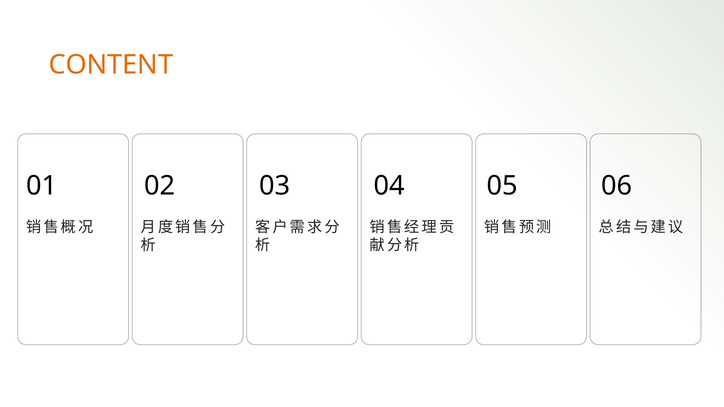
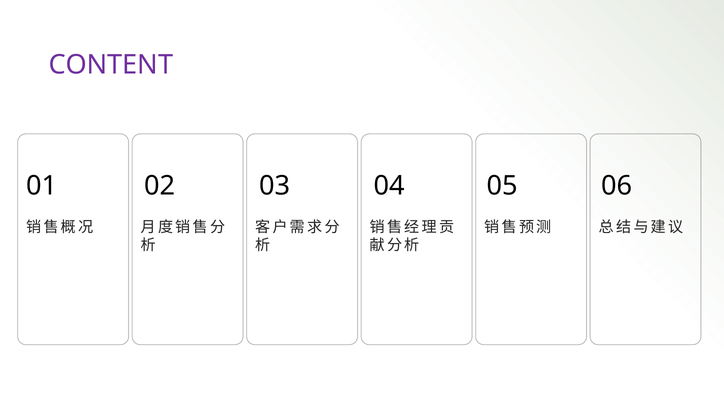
CONTENT colour: orange -> purple
